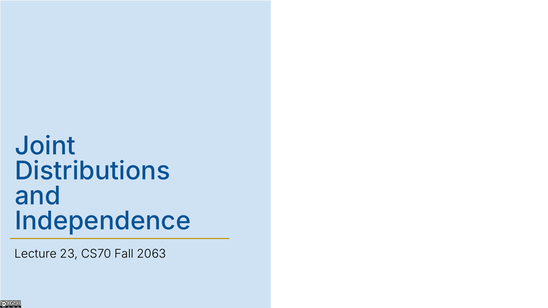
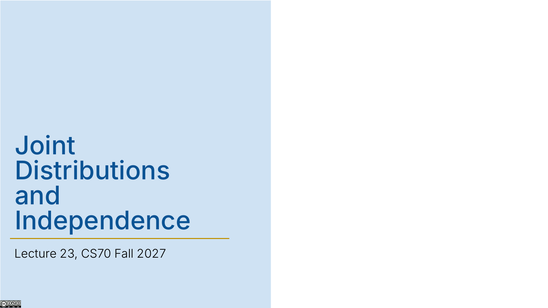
2063: 2063 -> 2027
